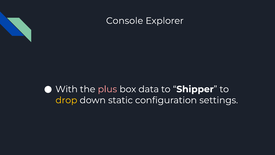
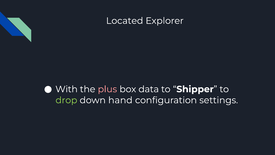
Console: Console -> Located
drop colour: yellow -> light green
static: static -> hand
